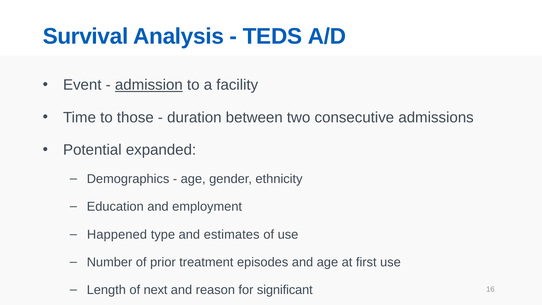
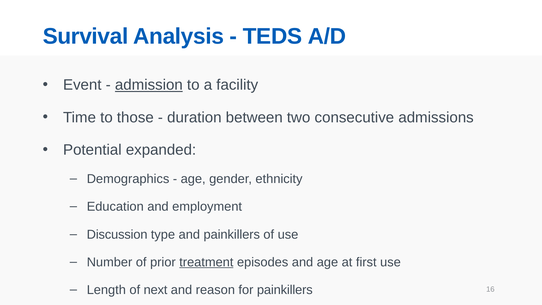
Happened: Happened -> Discussion
and estimates: estimates -> painkillers
treatment underline: none -> present
for significant: significant -> painkillers
